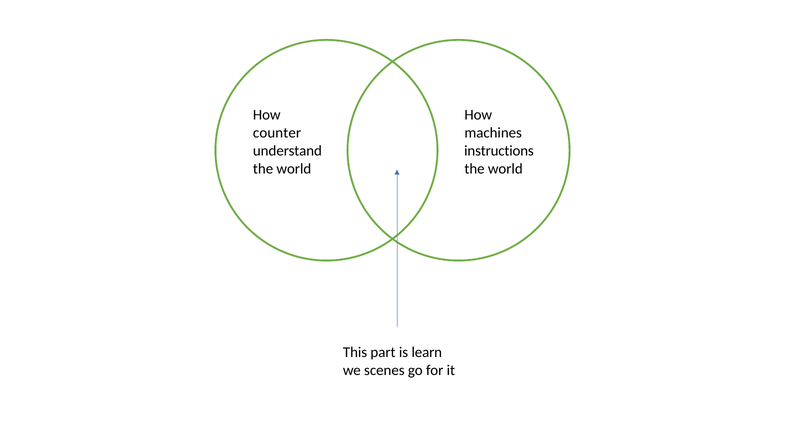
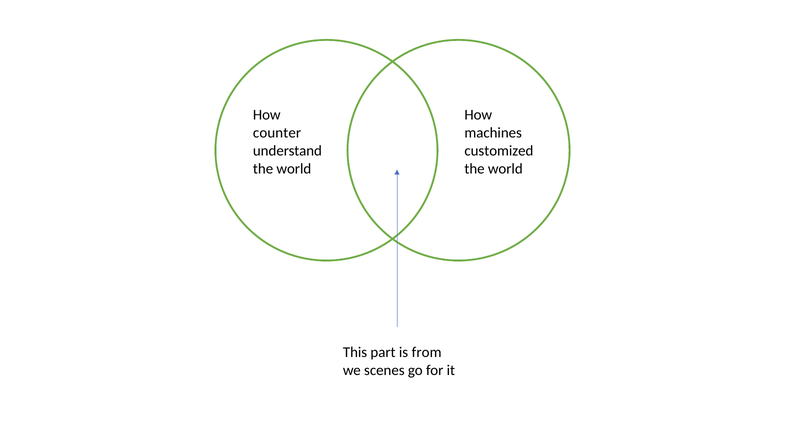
instructions: instructions -> customized
learn: learn -> from
